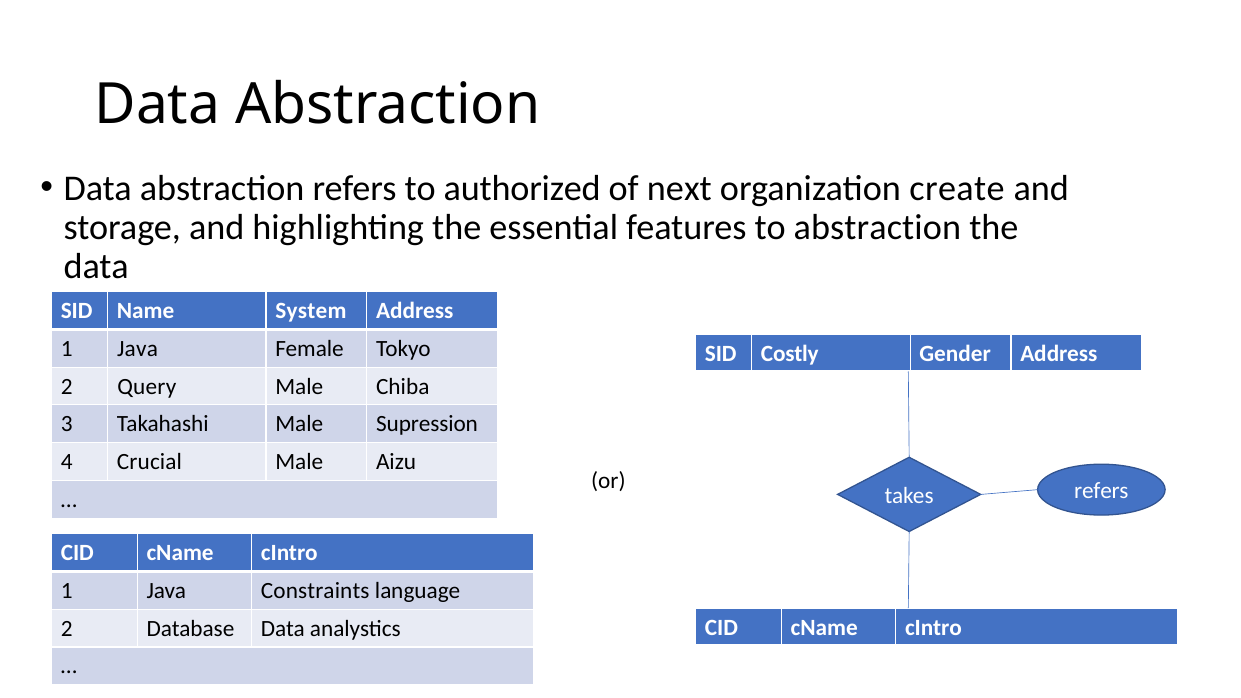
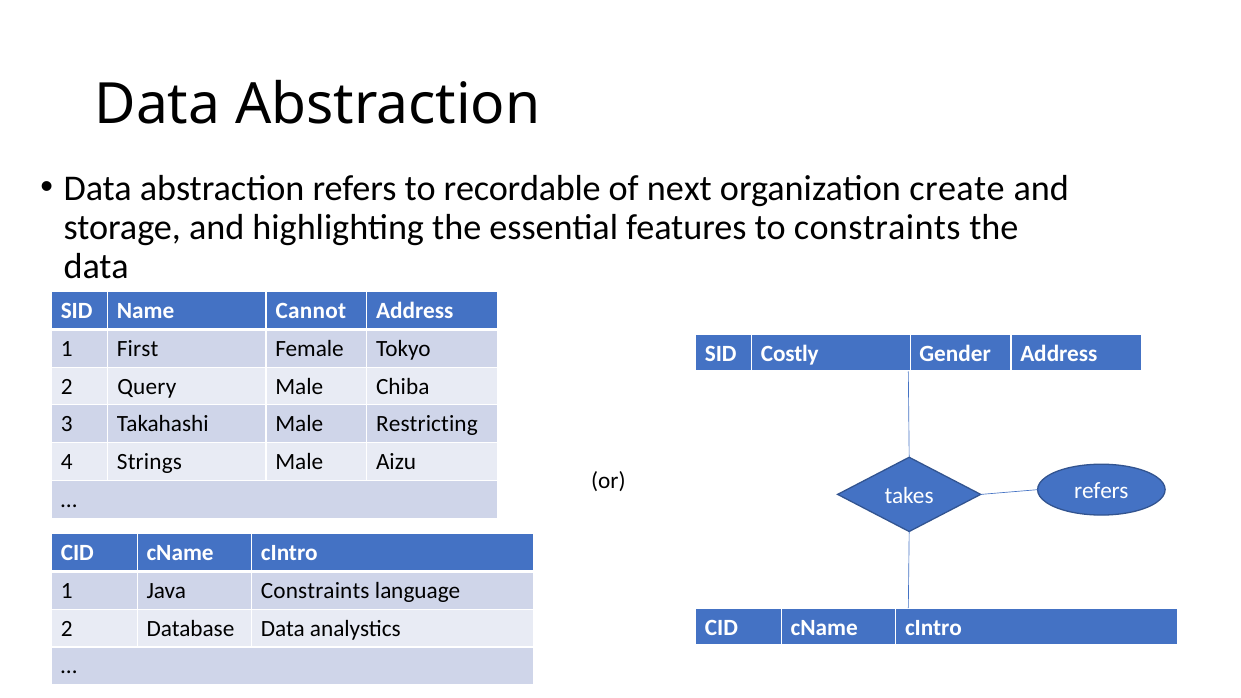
authorized: authorized -> recordable
to abstraction: abstraction -> constraints
System: System -> Cannot
Java at (138, 349): Java -> First
Supression: Supression -> Restricting
Crucial: Crucial -> Strings
